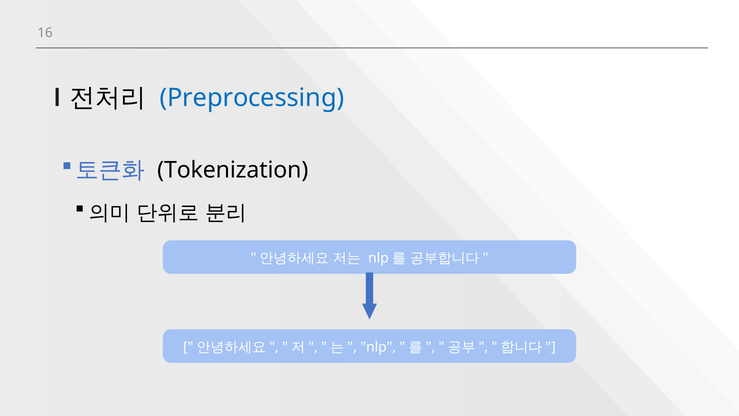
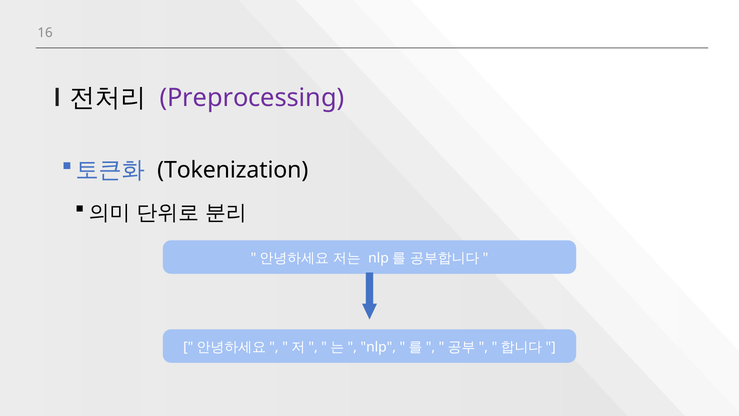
Preprocessing colour: blue -> purple
